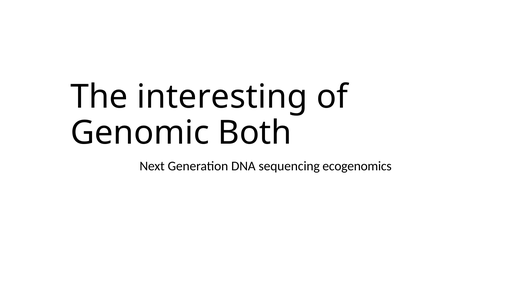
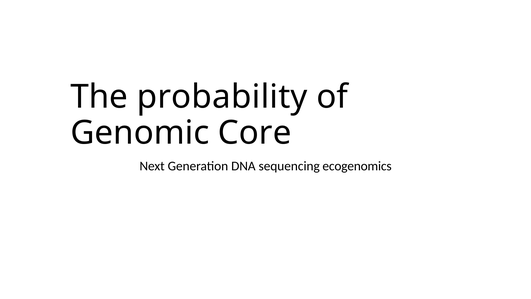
interesting: interesting -> probability
Both: Both -> Core
